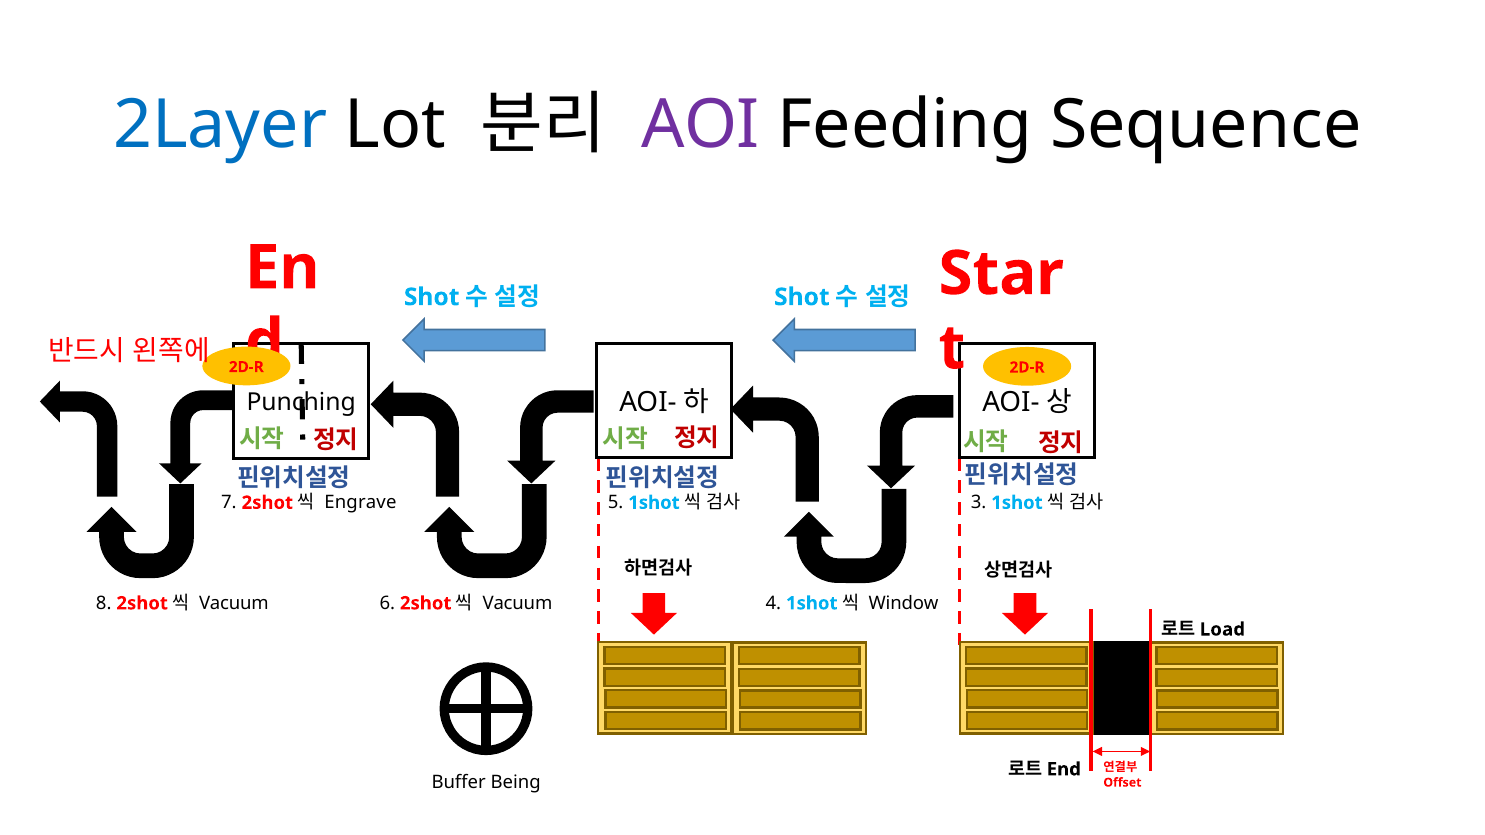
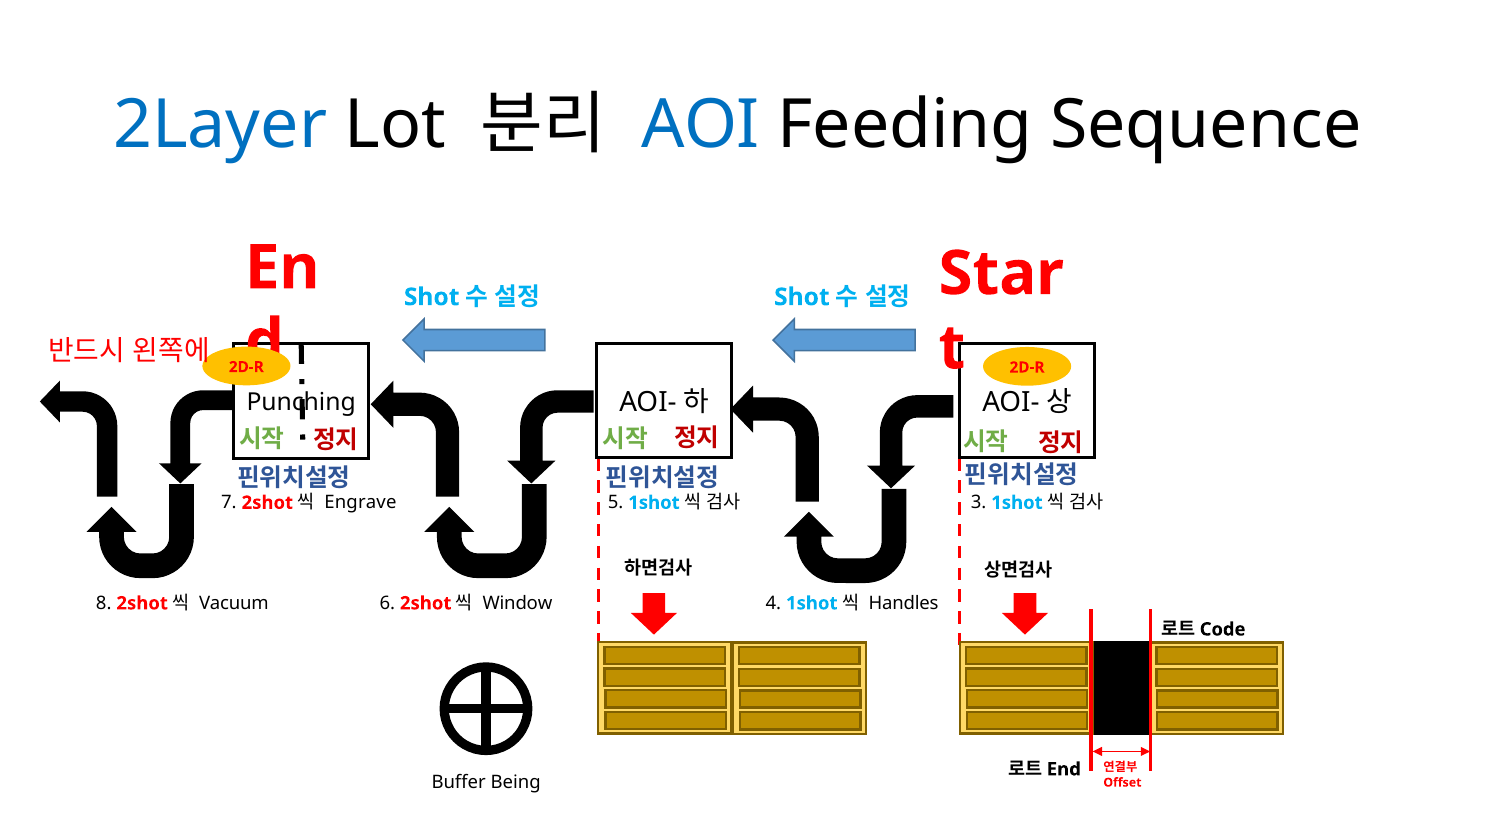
AOI colour: purple -> blue
Vacuum at (517, 603): Vacuum -> Window
Window: Window -> Handles
Load: Load -> Code
